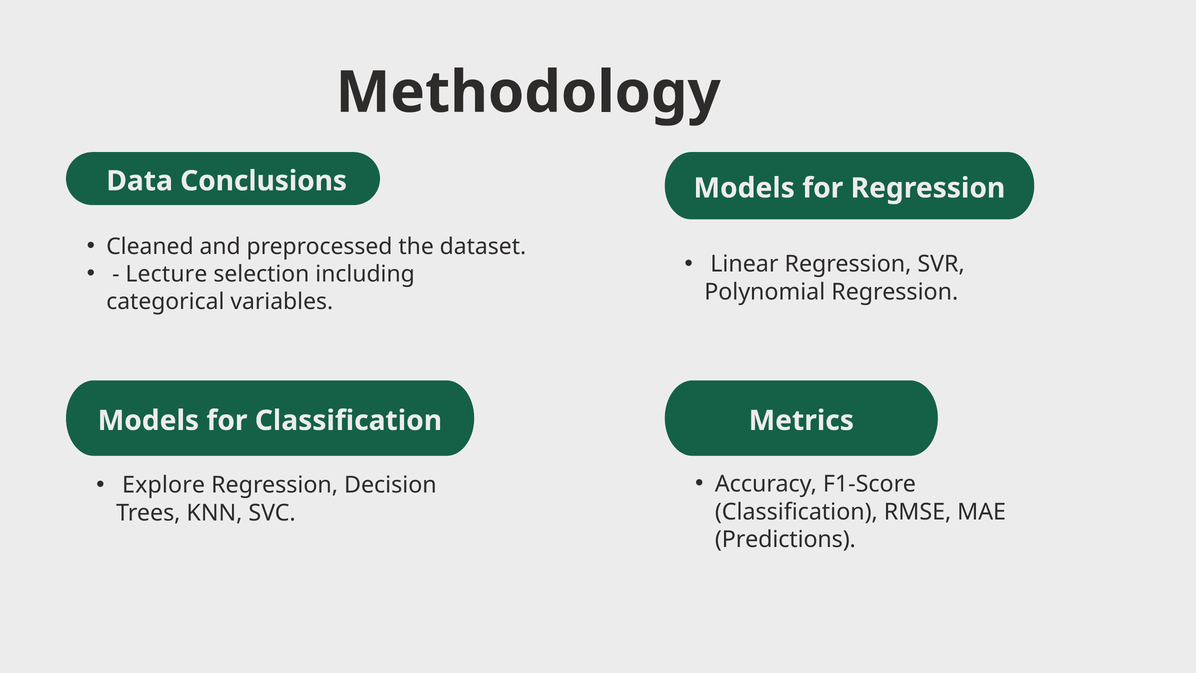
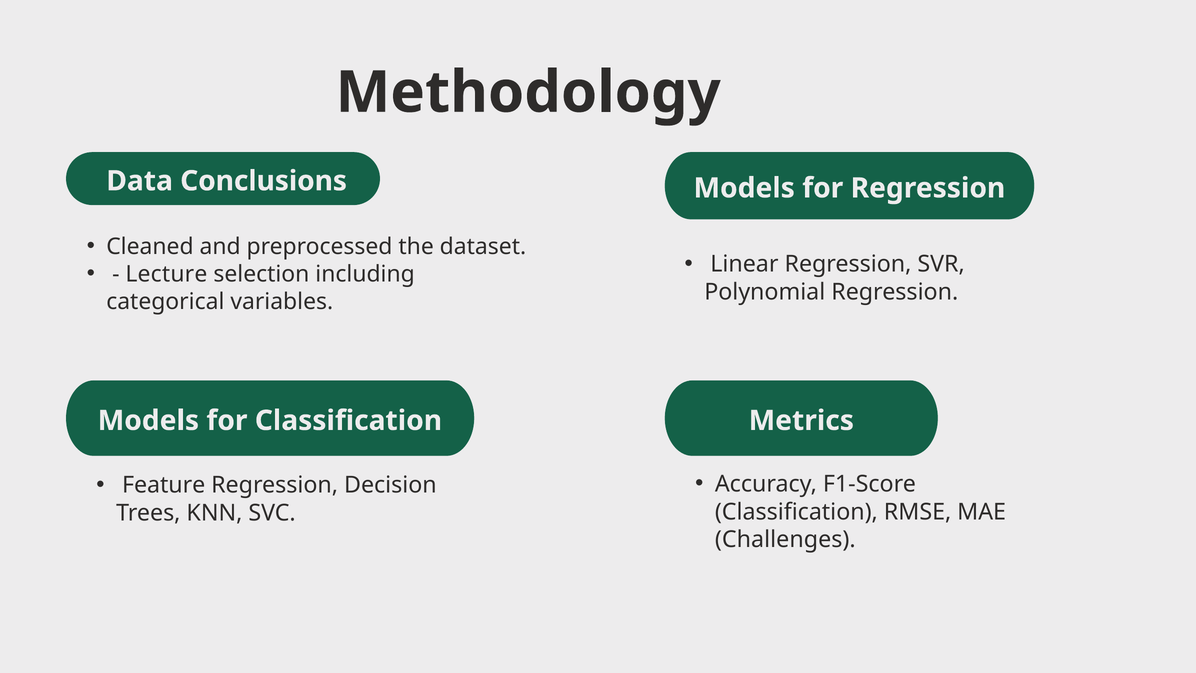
Explore: Explore -> Feature
Predictions: Predictions -> Challenges
